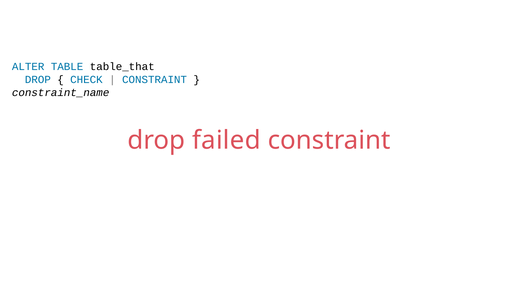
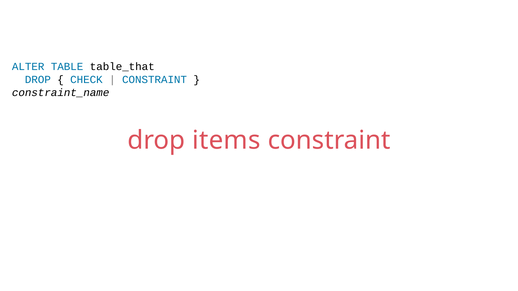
failed: failed -> items
